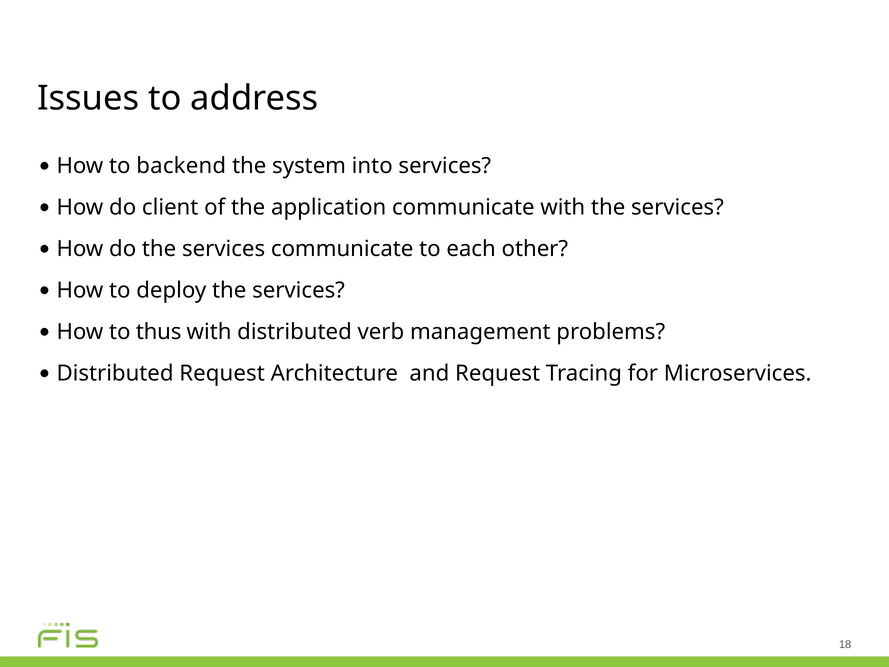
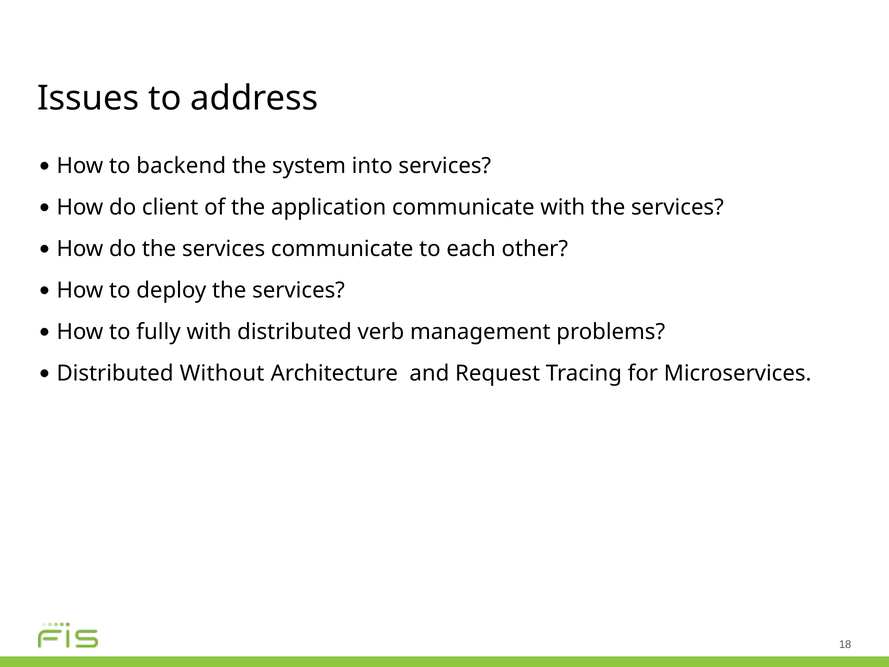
thus: thus -> fully
Distributed Request: Request -> Without
